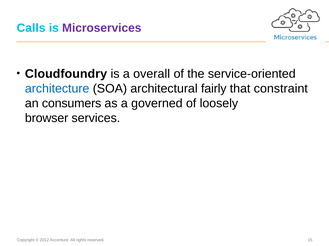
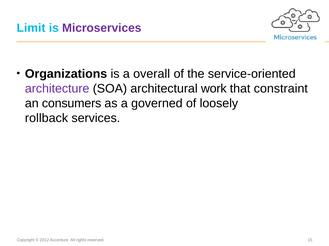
Calls: Calls -> Limit
Cloudfoundry: Cloudfoundry -> Organizations
architecture colour: blue -> purple
fairly: fairly -> work
browser: browser -> rollback
